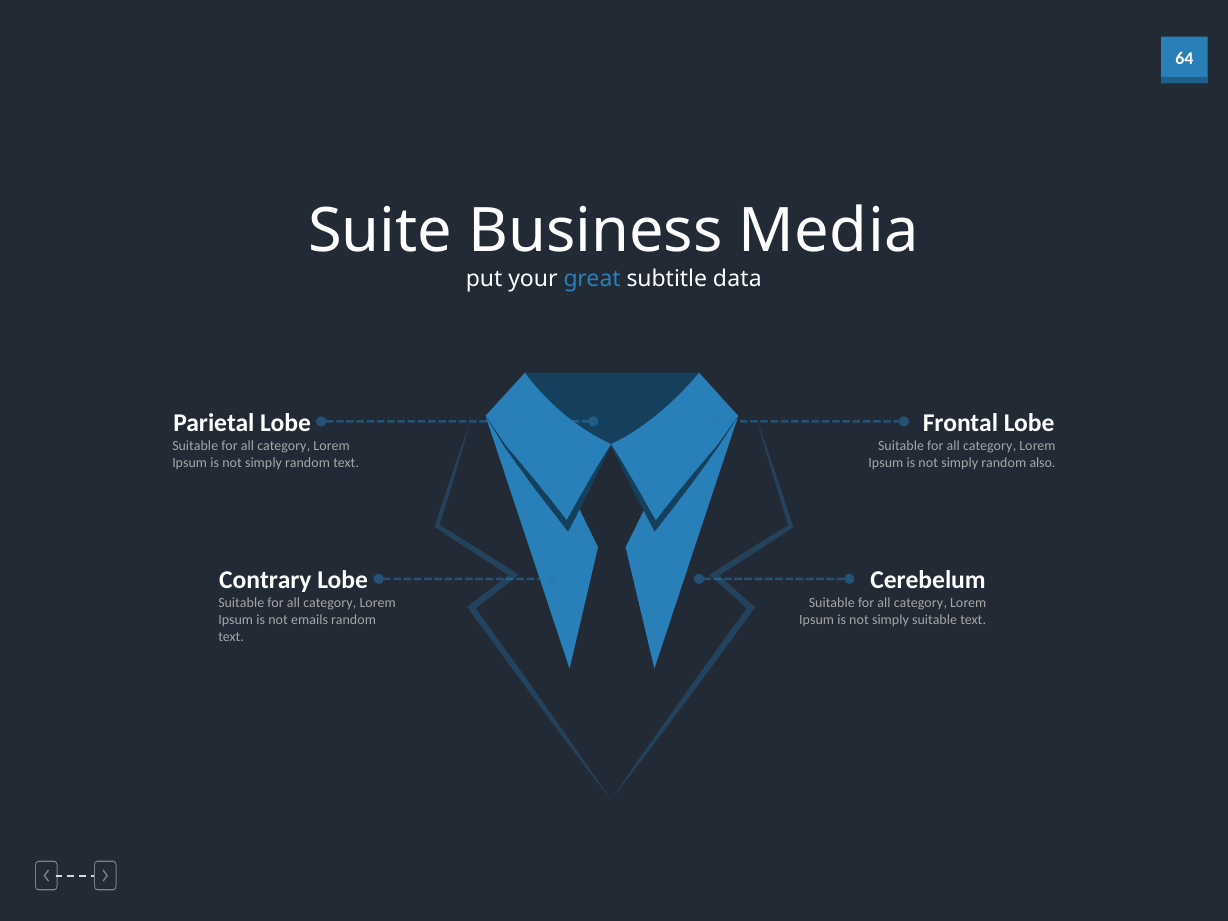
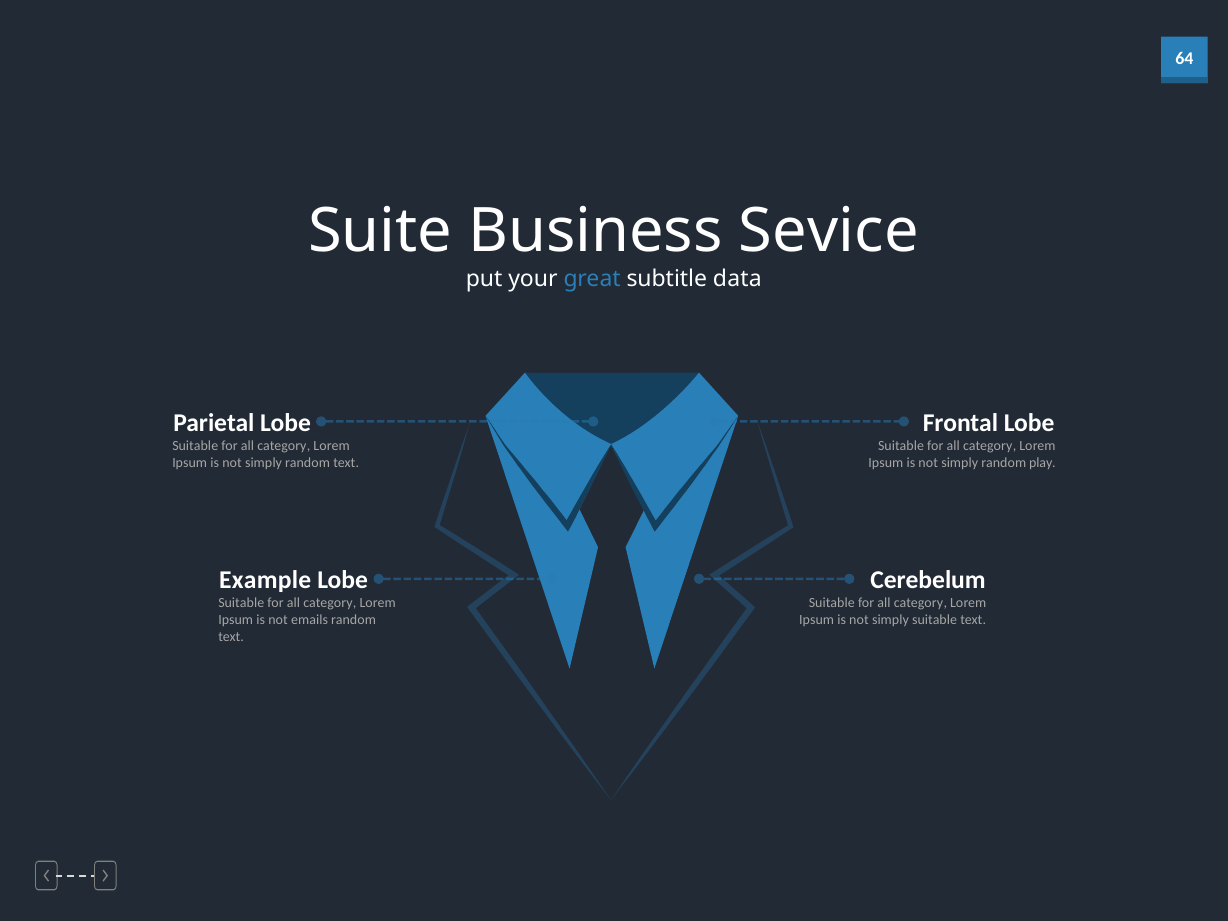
Media: Media -> Sevice
also: also -> play
Contrary: Contrary -> Example
